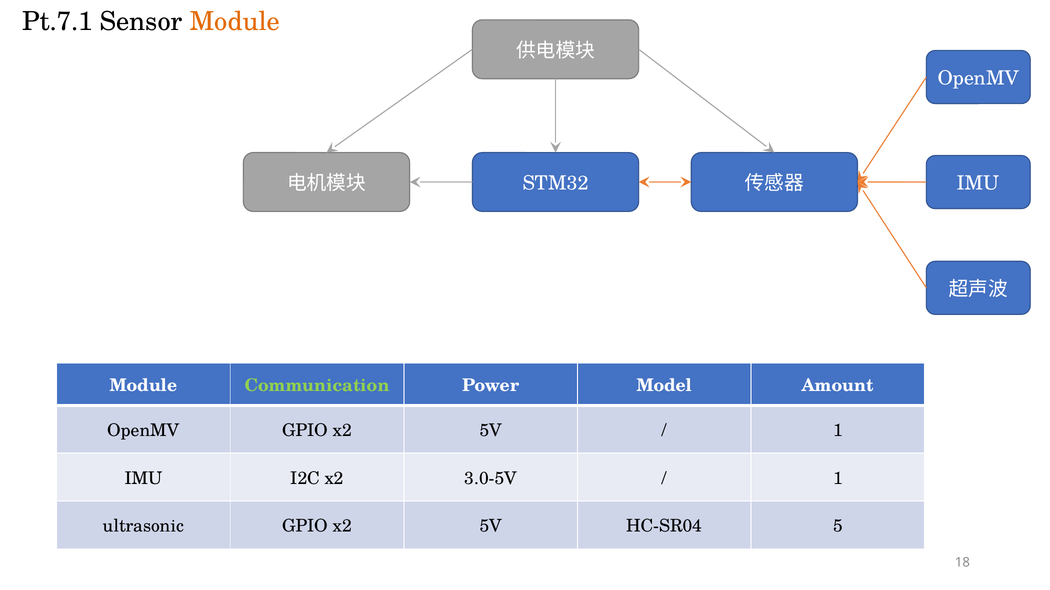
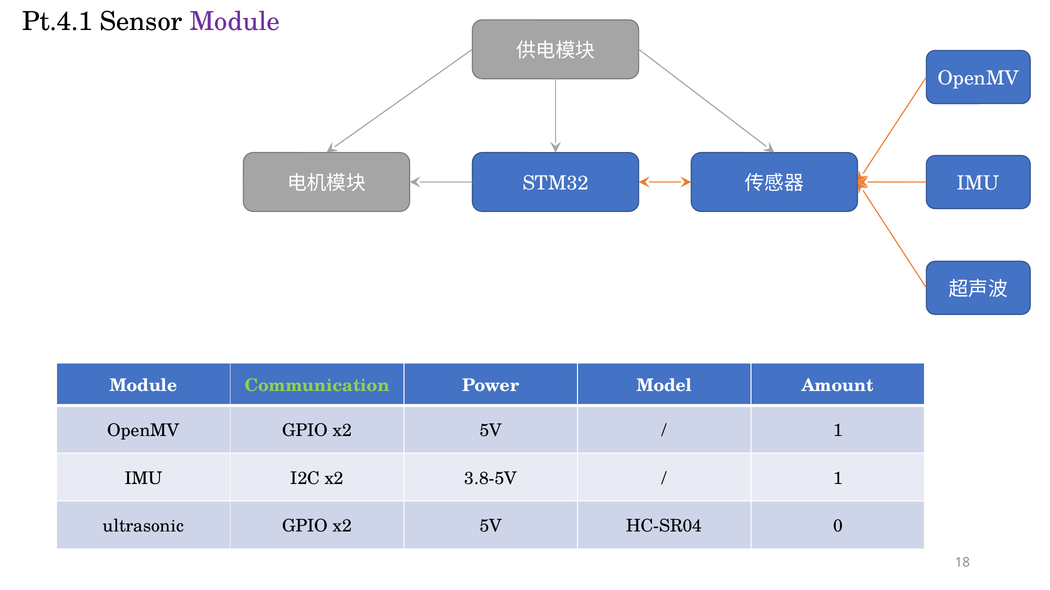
Pt.7.1: Pt.7.1 -> Pt.4.1
Module at (235, 21) colour: orange -> purple
3.0-5V: 3.0-5V -> 3.8-5V
5: 5 -> 0
